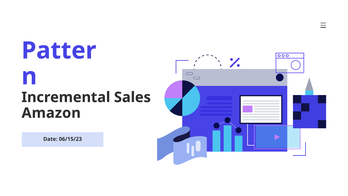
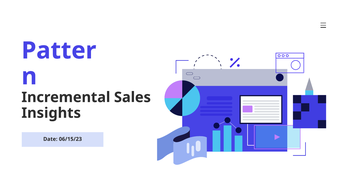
Amazon: Amazon -> Insights
